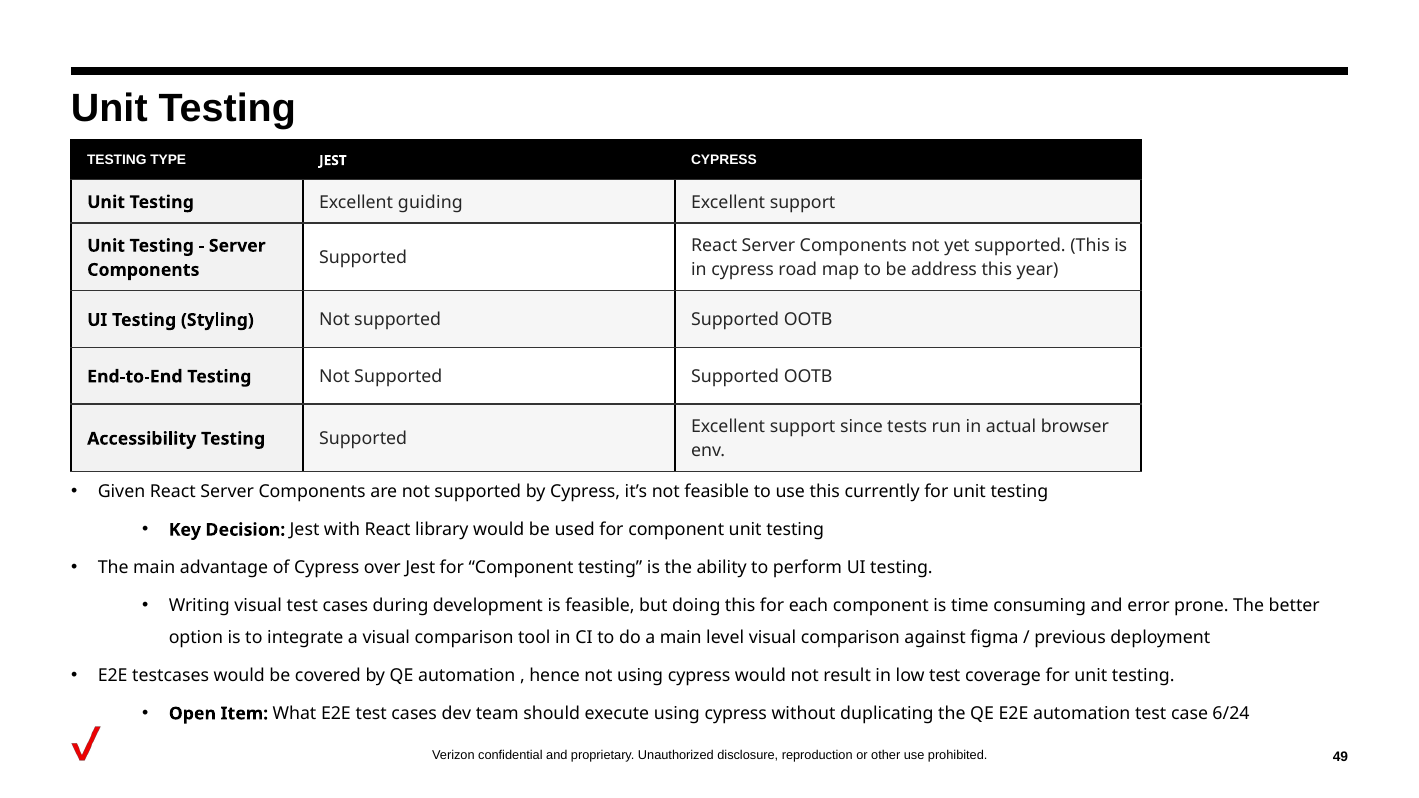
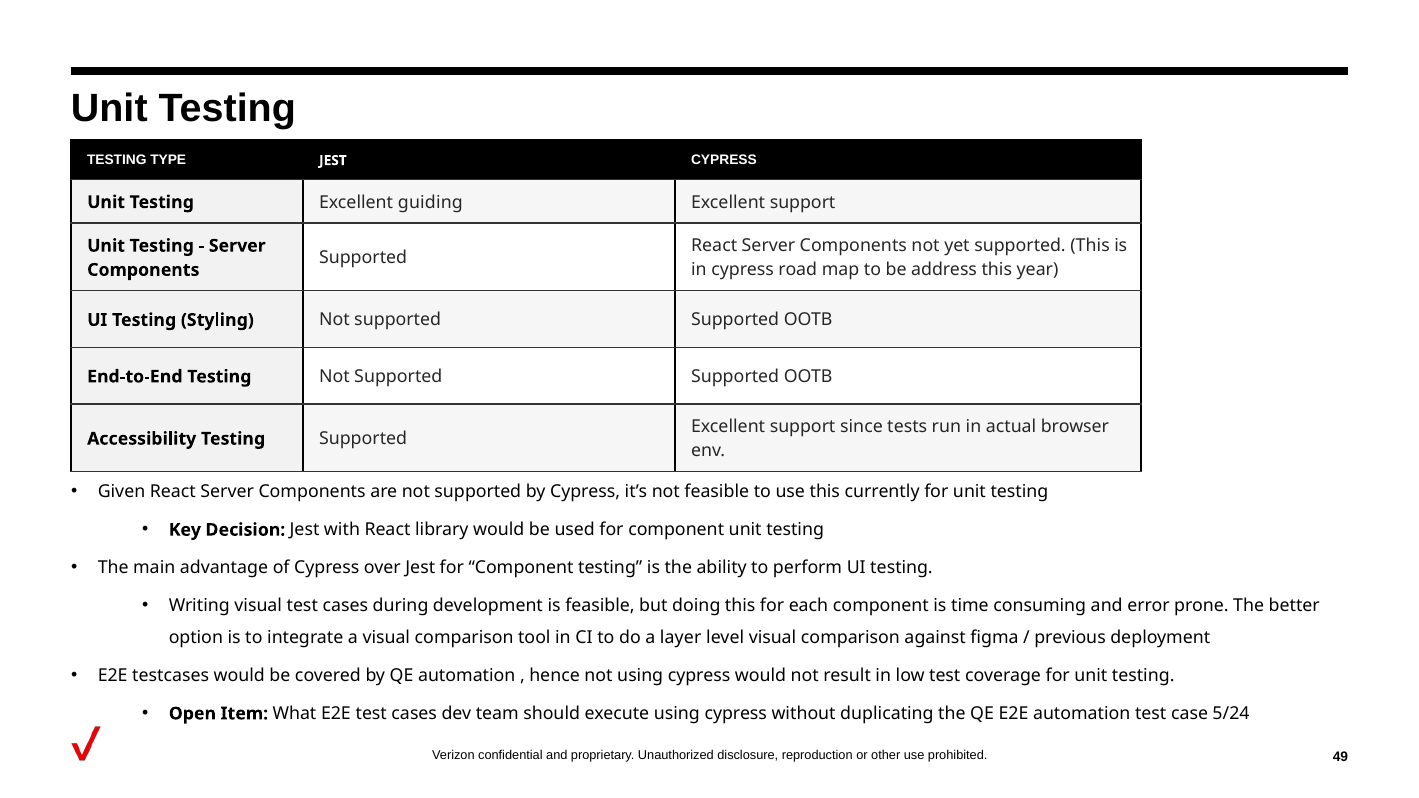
a main: main -> layer
6/24: 6/24 -> 5/24
